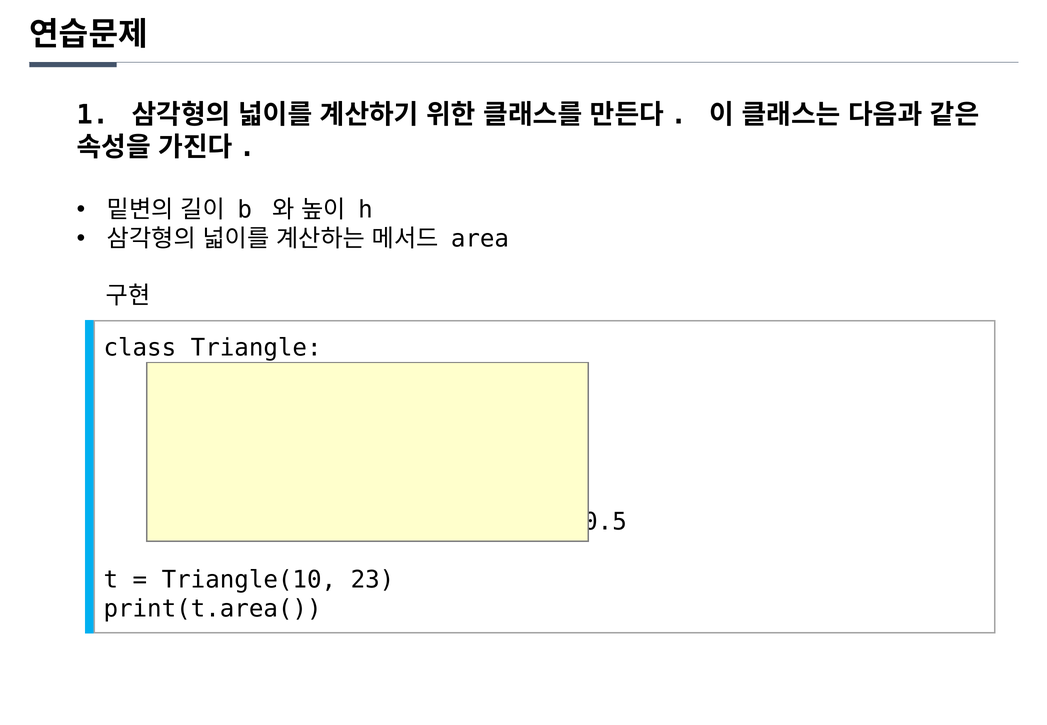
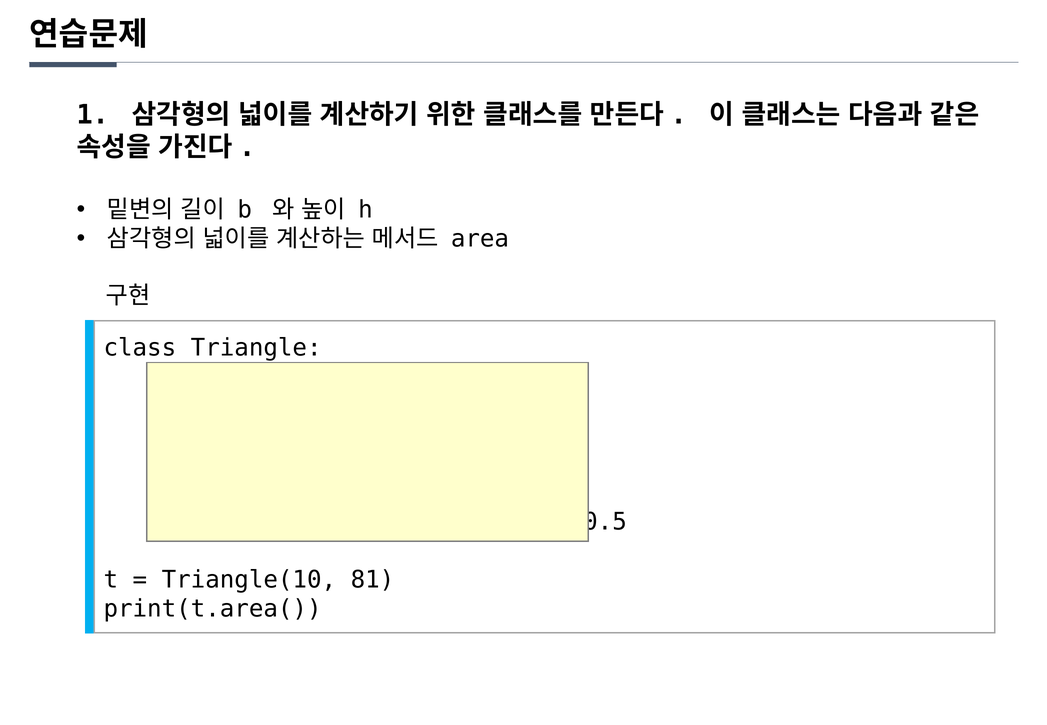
23: 23 -> 81
